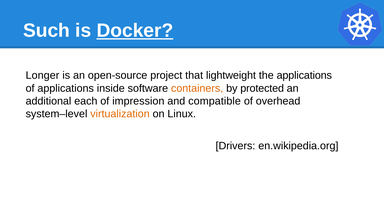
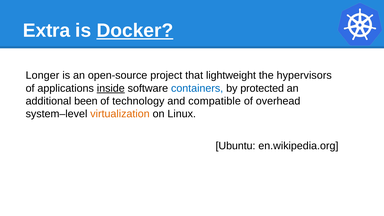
Such: Such -> Extra
the applications: applications -> hypervisors
inside underline: none -> present
containers colour: orange -> blue
each: each -> been
impression: impression -> technology
Drivers: Drivers -> Ubuntu
